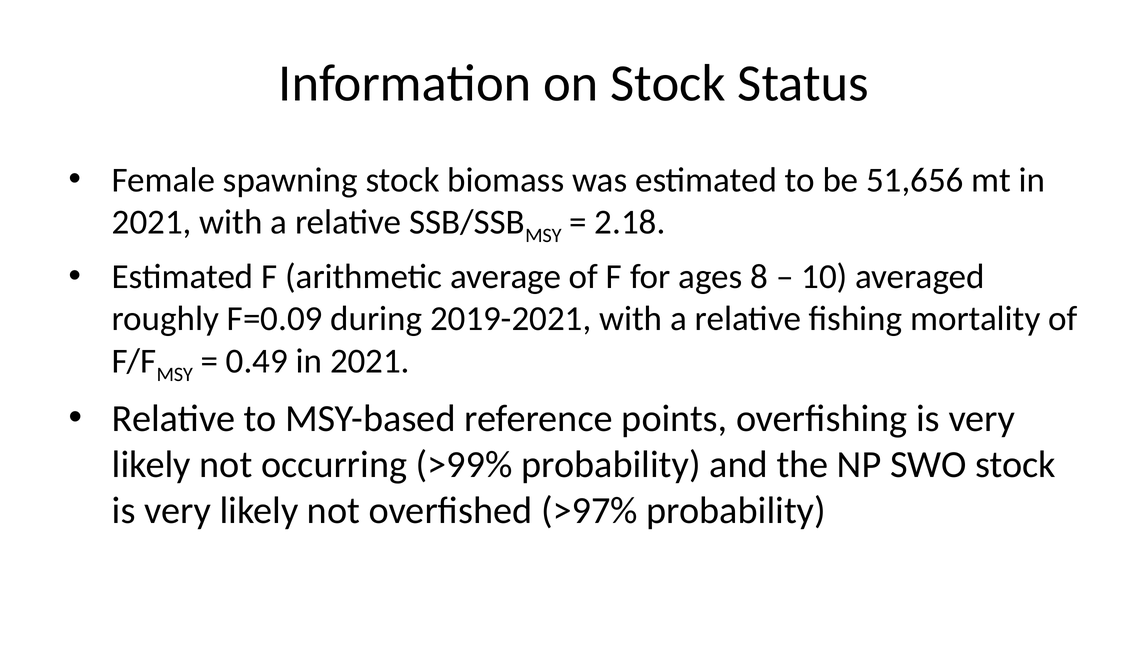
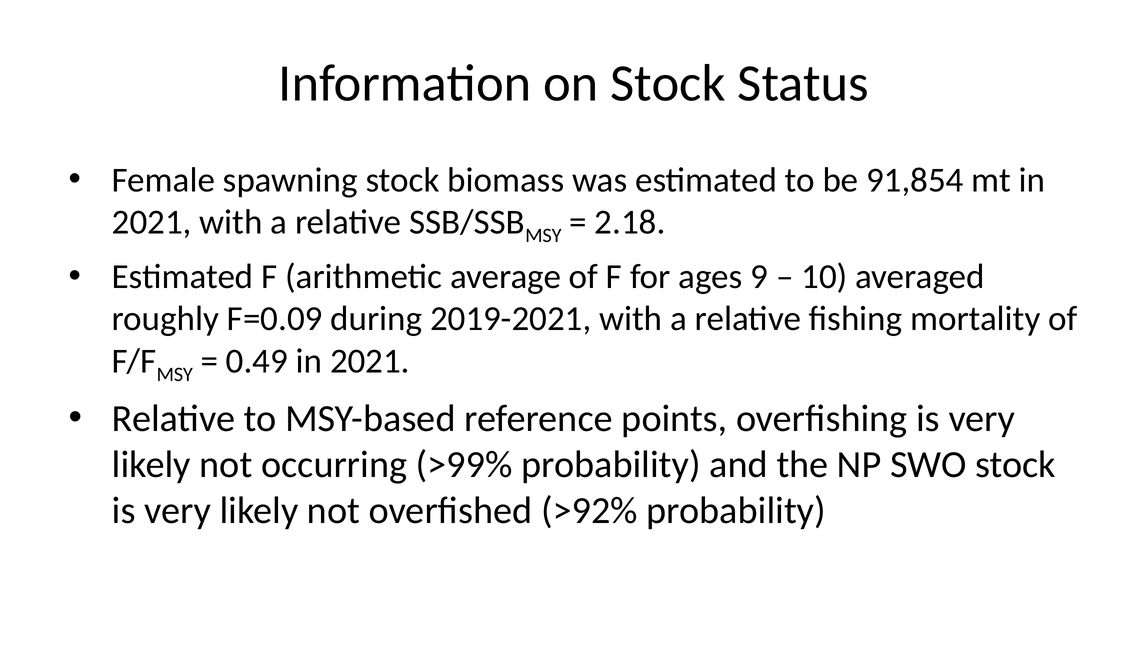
51,656: 51,656 -> 91,854
8: 8 -> 9
>97%: >97% -> >92%
